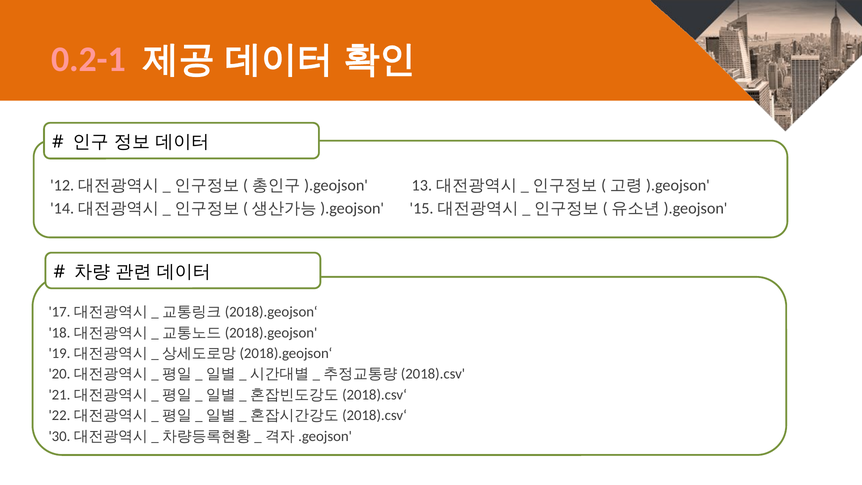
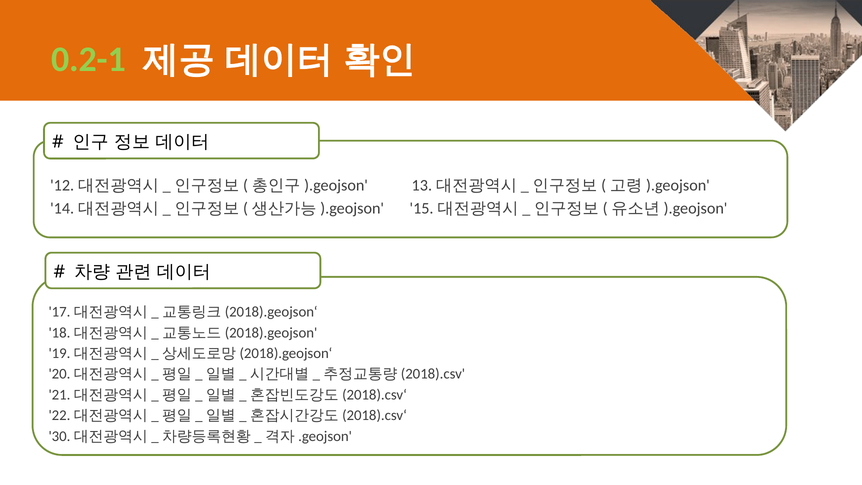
0.2-1 colour: pink -> light green
